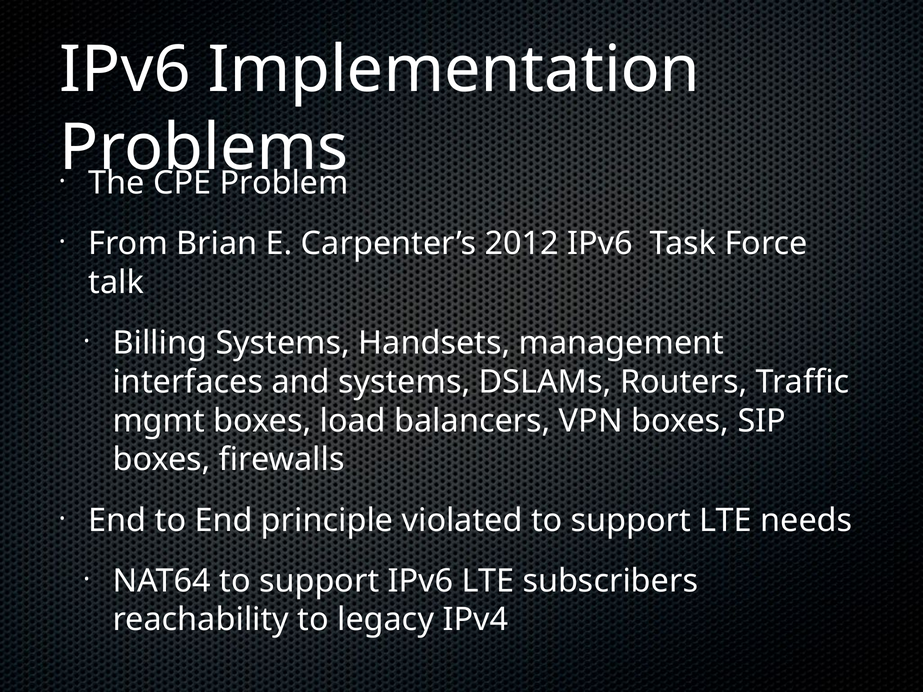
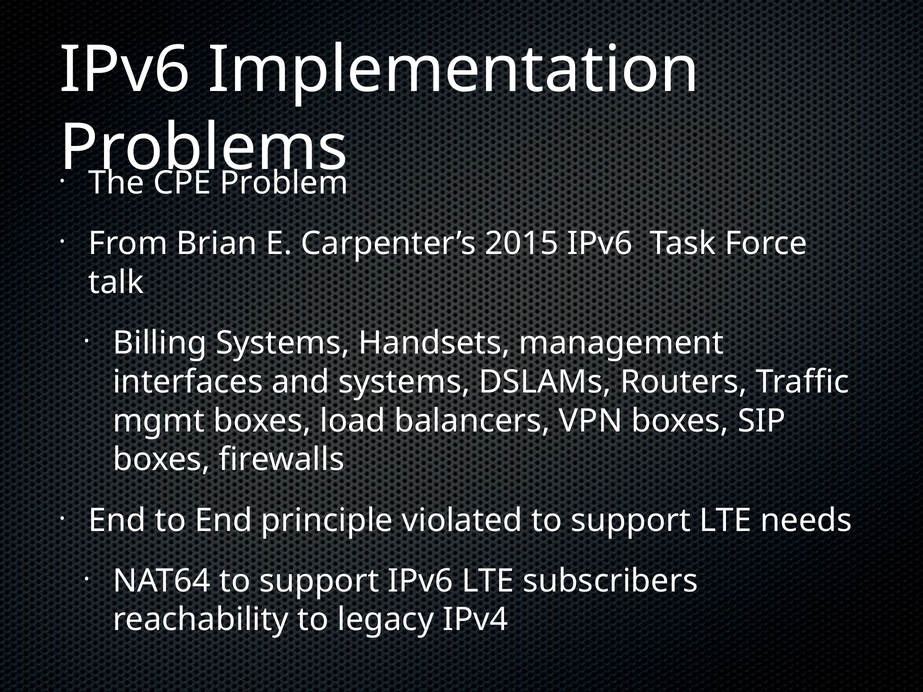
2012: 2012 -> 2015
